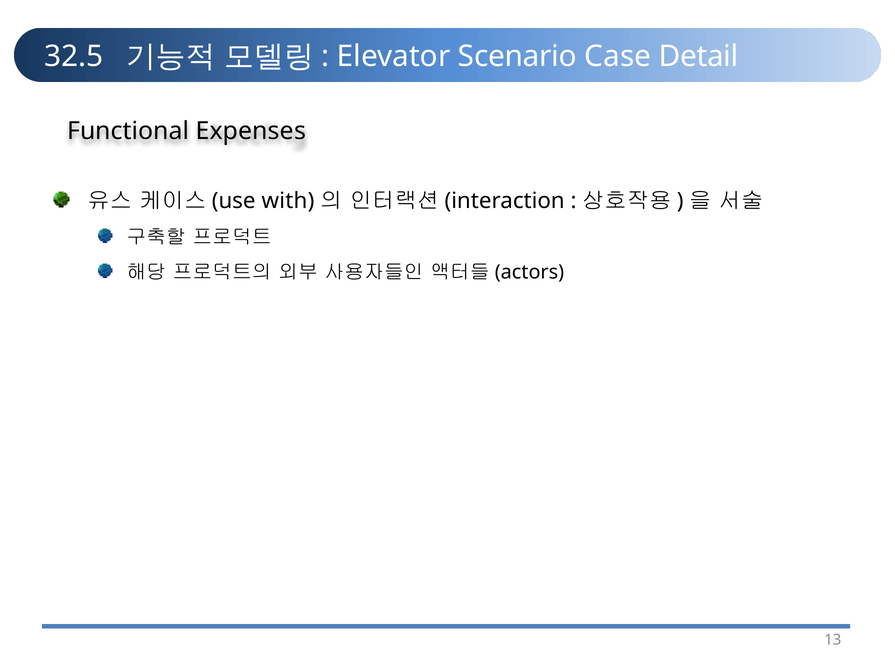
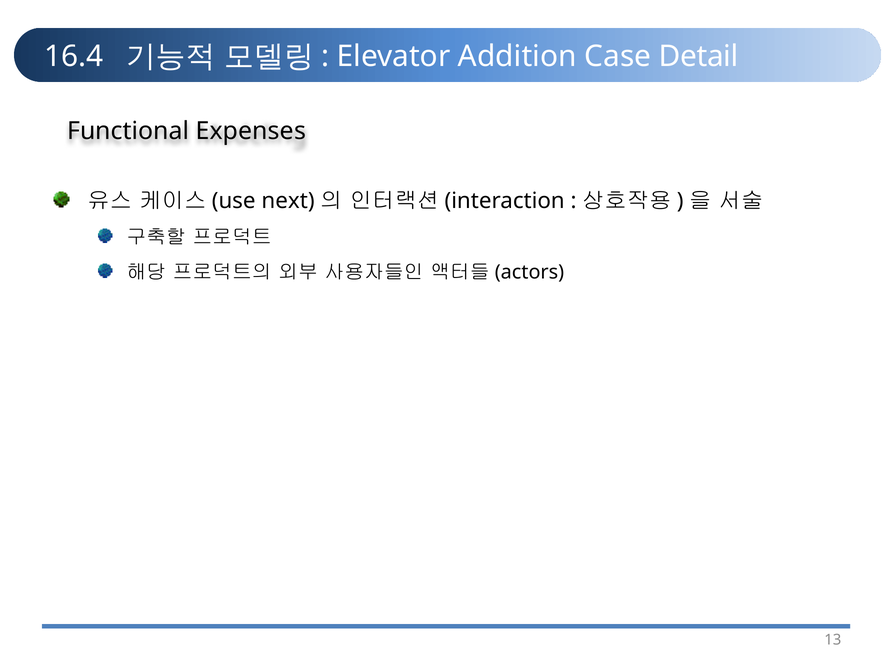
32.5: 32.5 -> 16.4
Scenario: Scenario -> Addition
with: with -> next
